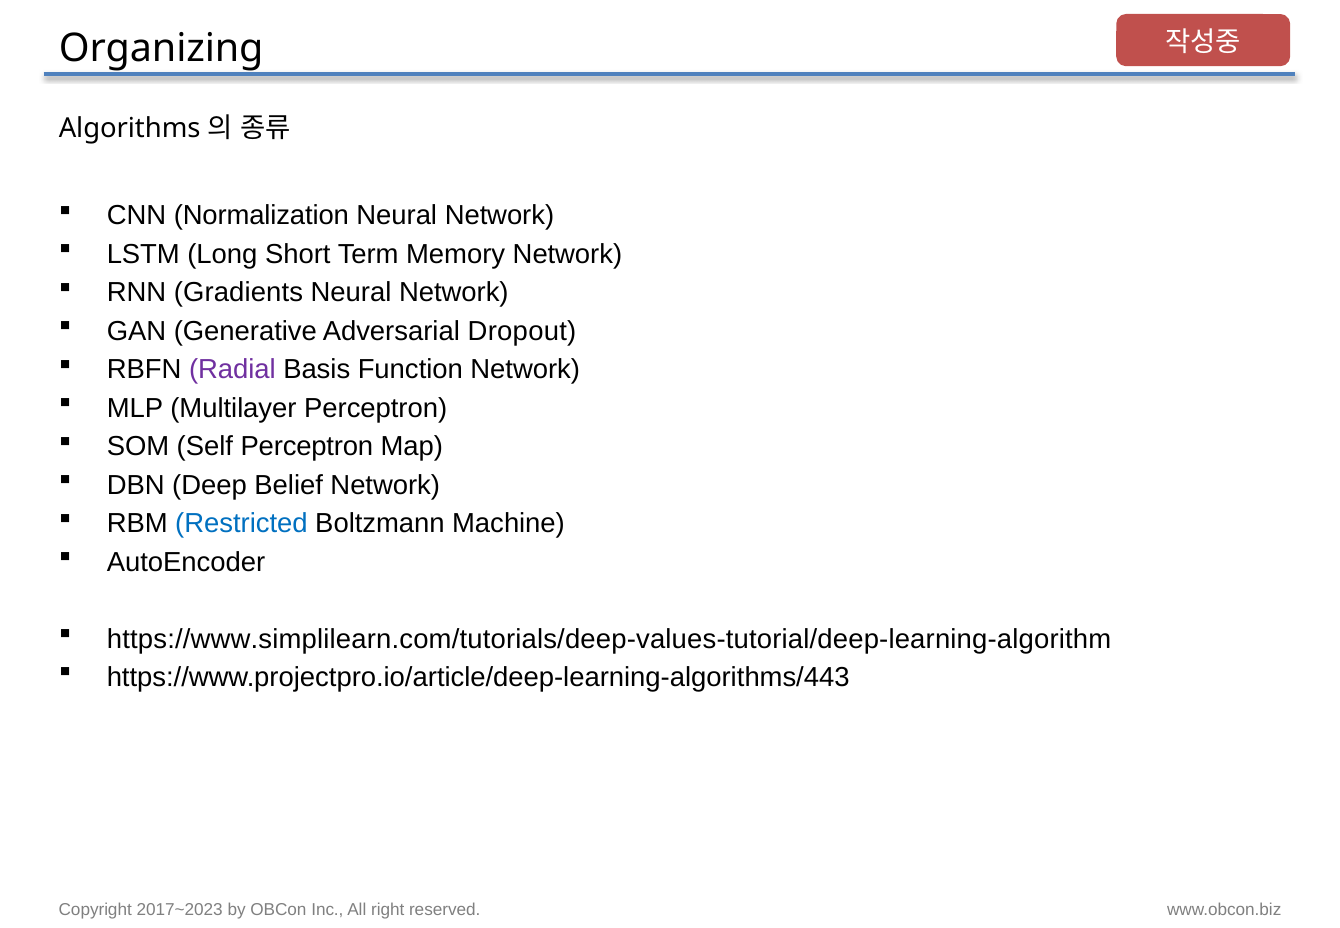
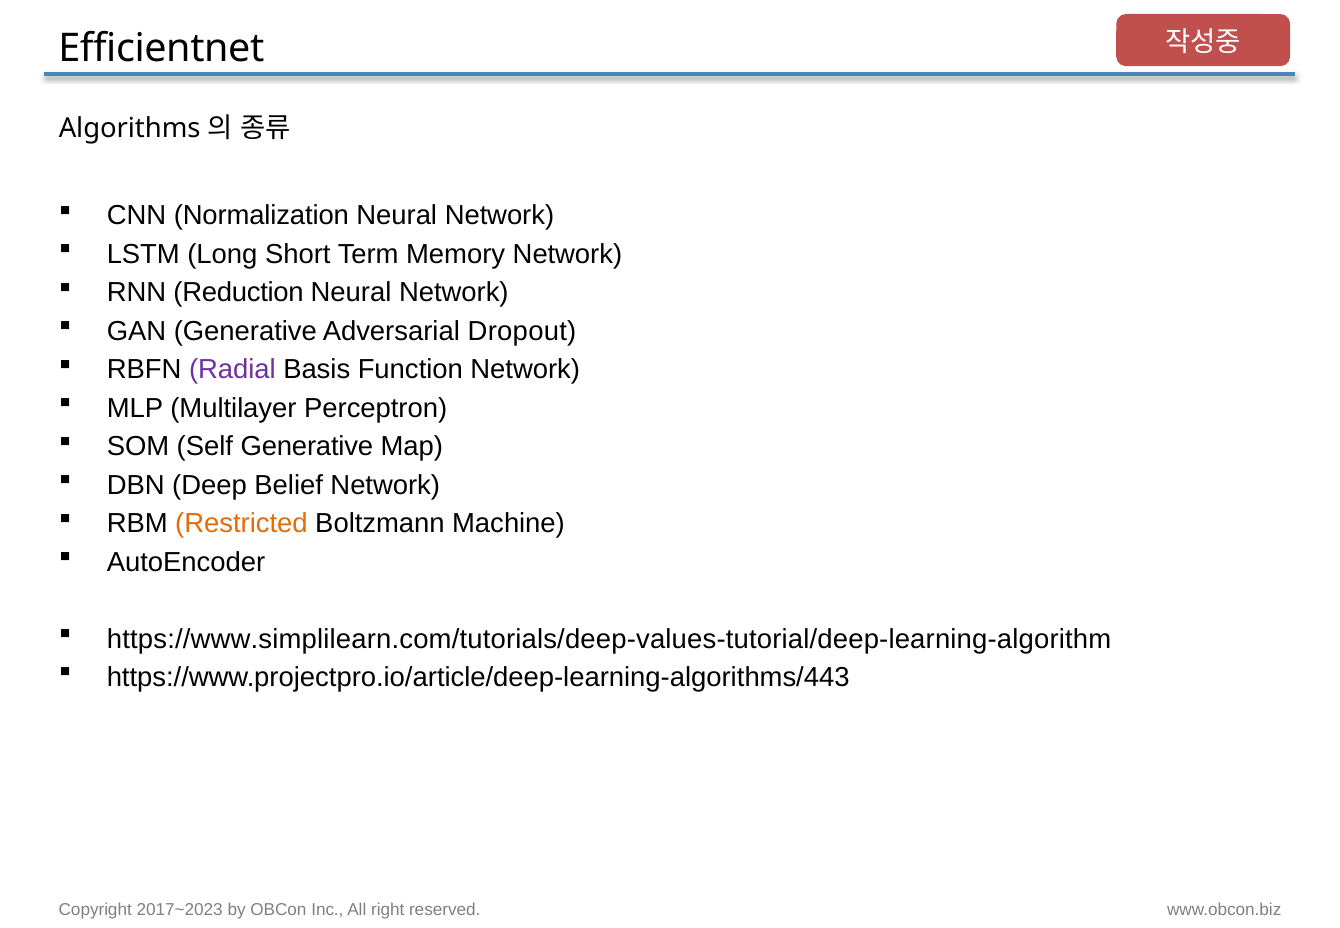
Organizing: Organizing -> Efficientnet
Gradients: Gradients -> Reduction
Self Perceptron: Perceptron -> Generative
Restricted colour: blue -> orange
